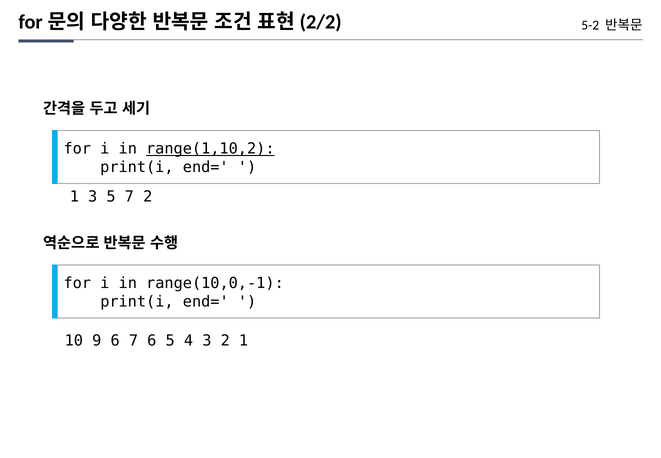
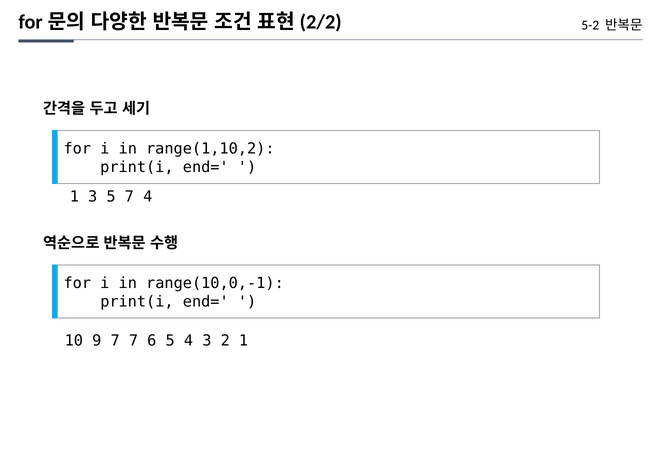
range(1,10,2 underline: present -> none
7 2: 2 -> 4
9 6: 6 -> 7
